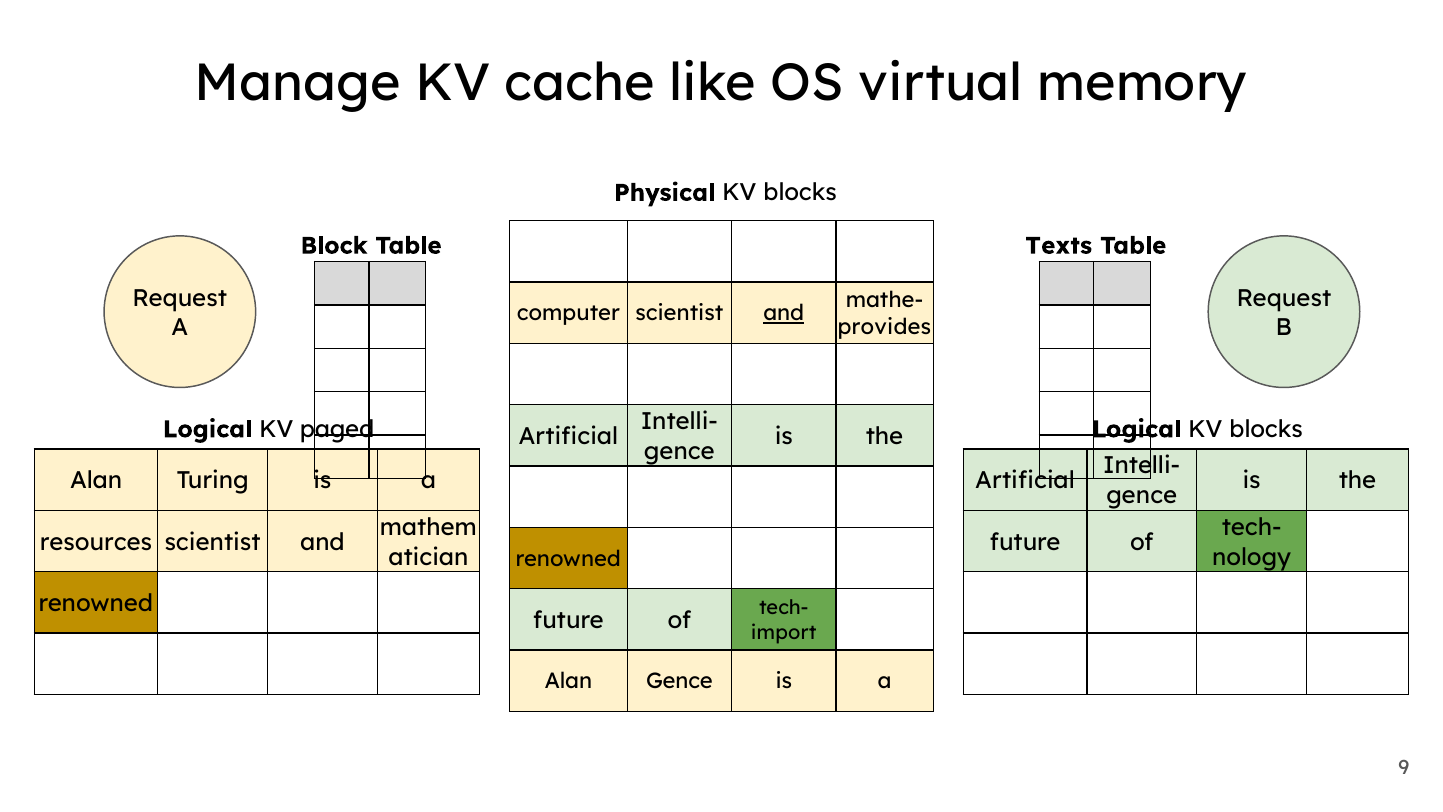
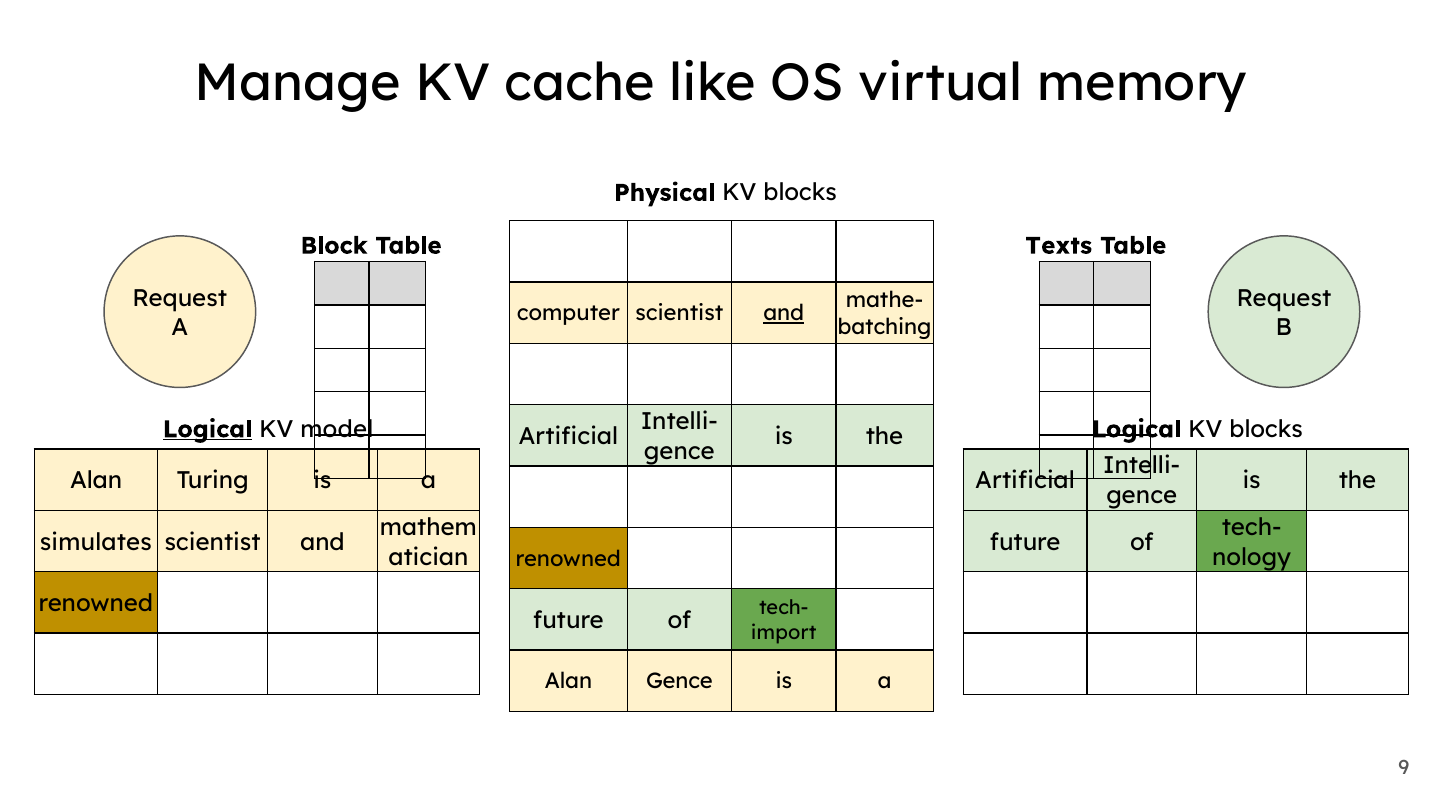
provides: provides -> batching
Logical at (208, 429) underline: none -> present
paged: paged -> model
resources: resources -> simulates
